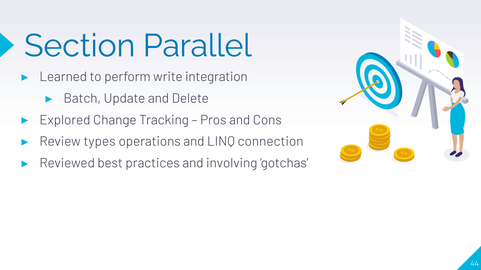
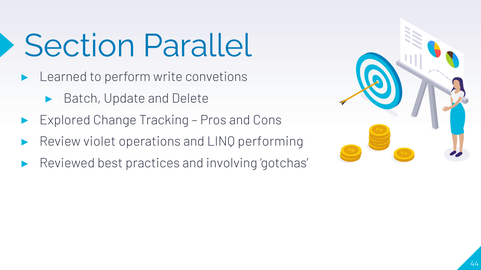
integration: integration -> convetions
types: types -> violet
connection: connection -> performing
